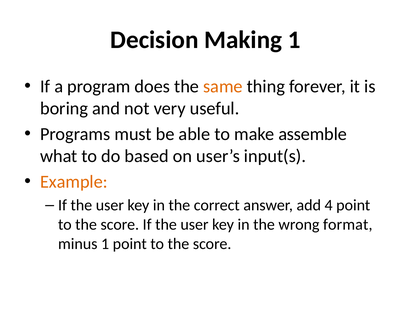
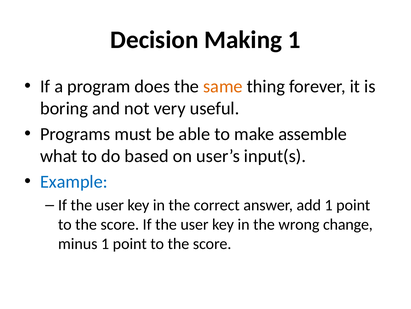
Example colour: orange -> blue
add 4: 4 -> 1
format: format -> change
